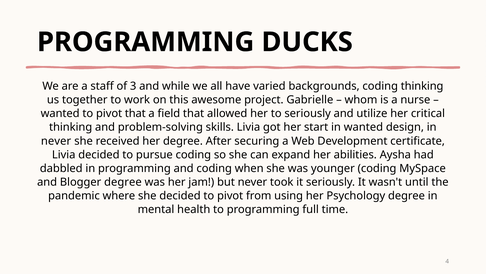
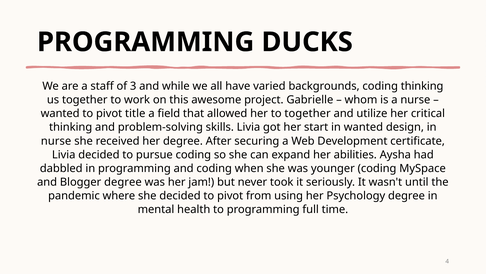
pivot that: that -> title
to seriously: seriously -> together
never at (56, 141): never -> nurse
